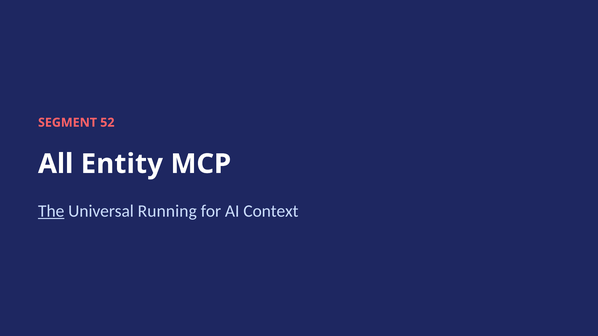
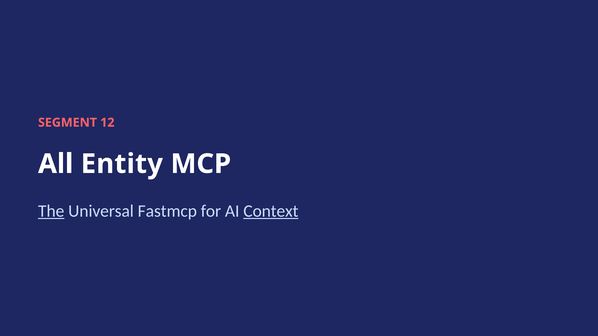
52: 52 -> 12
Running: Running -> Fastmcp
Context underline: none -> present
